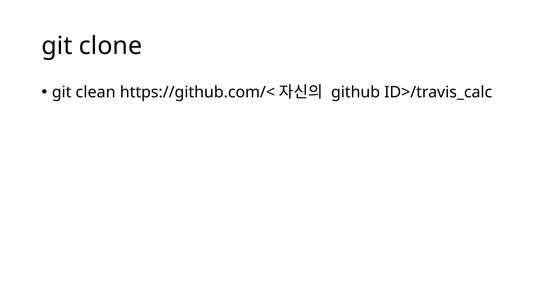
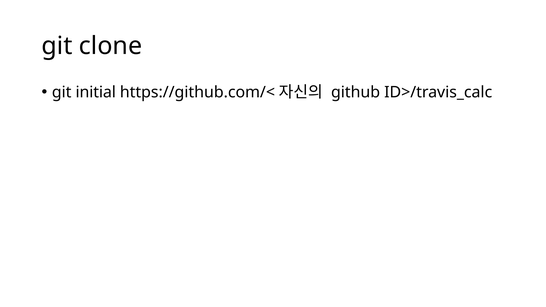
clean: clean -> initial
